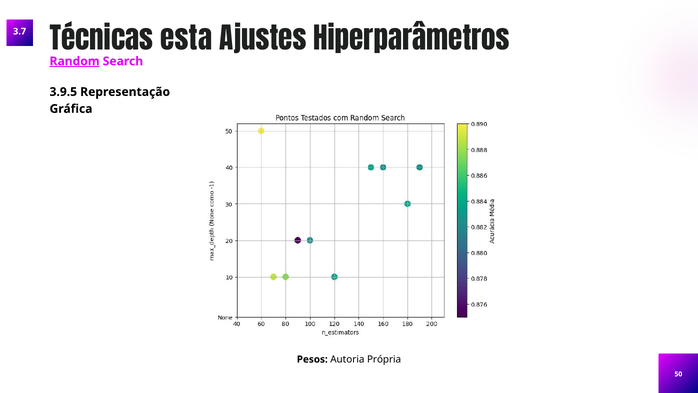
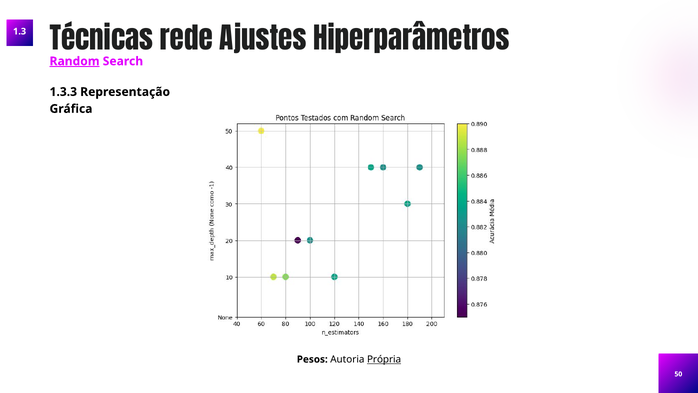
3.7: 3.7 -> 1.3
esta: esta -> rede
3.9.5: 3.9.5 -> 1.3.3
Própria underline: none -> present
